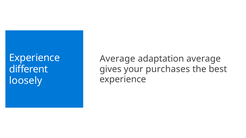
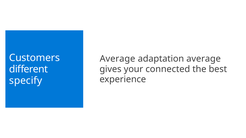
Experience at (35, 58): Experience -> Customers
purchases: purchases -> connected
loosely: loosely -> specify
